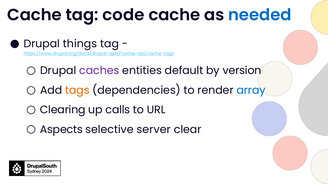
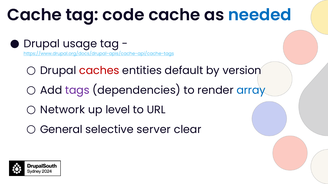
things: things -> usage
caches colour: purple -> red
tags colour: orange -> purple
Clearing: Clearing -> Network
calls: calls -> level
Aspects: Aspects -> General
